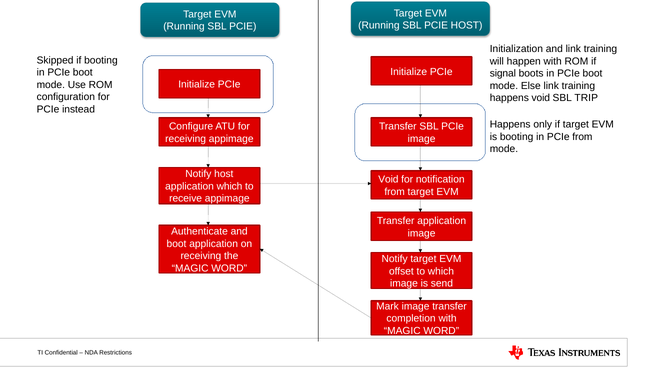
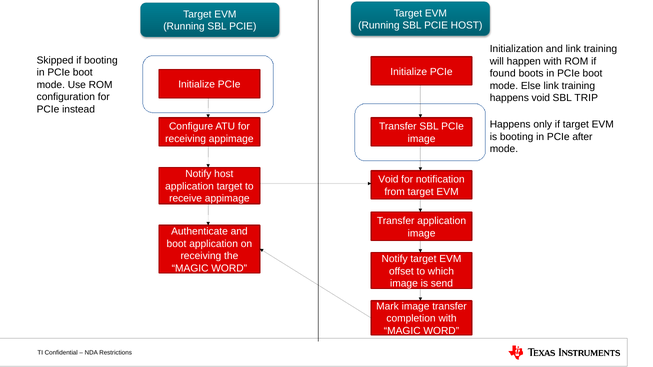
signal: signal -> found
PCIe from: from -> after
application which: which -> target
